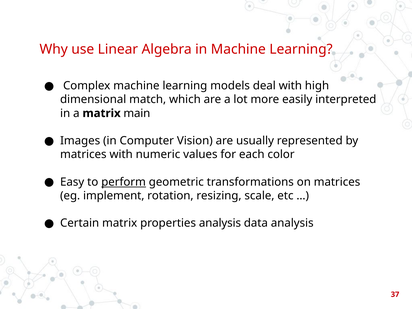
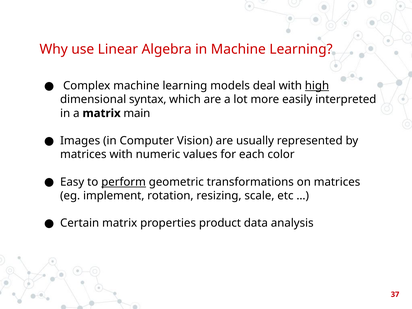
high underline: none -> present
match: match -> syntax
properties analysis: analysis -> product
